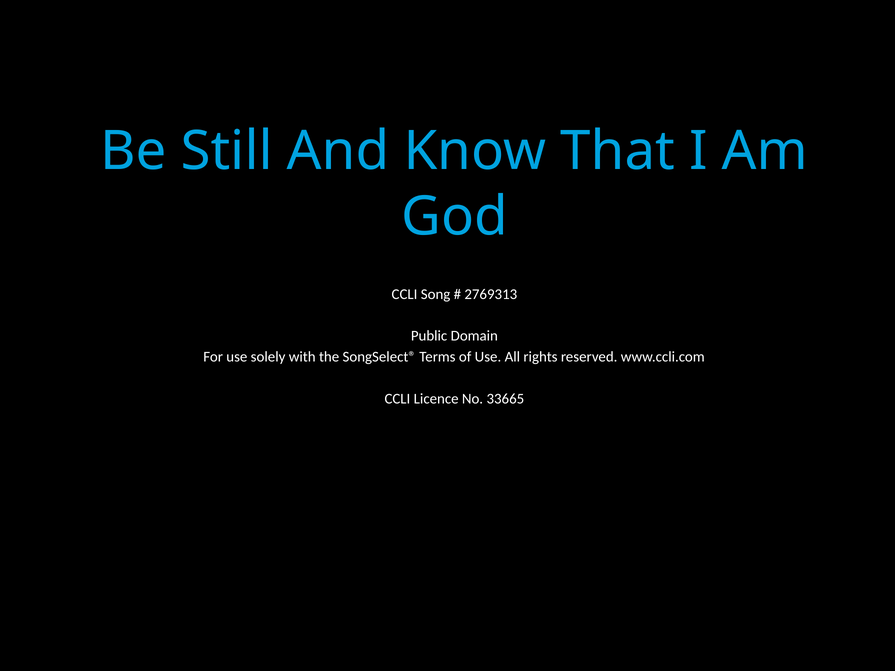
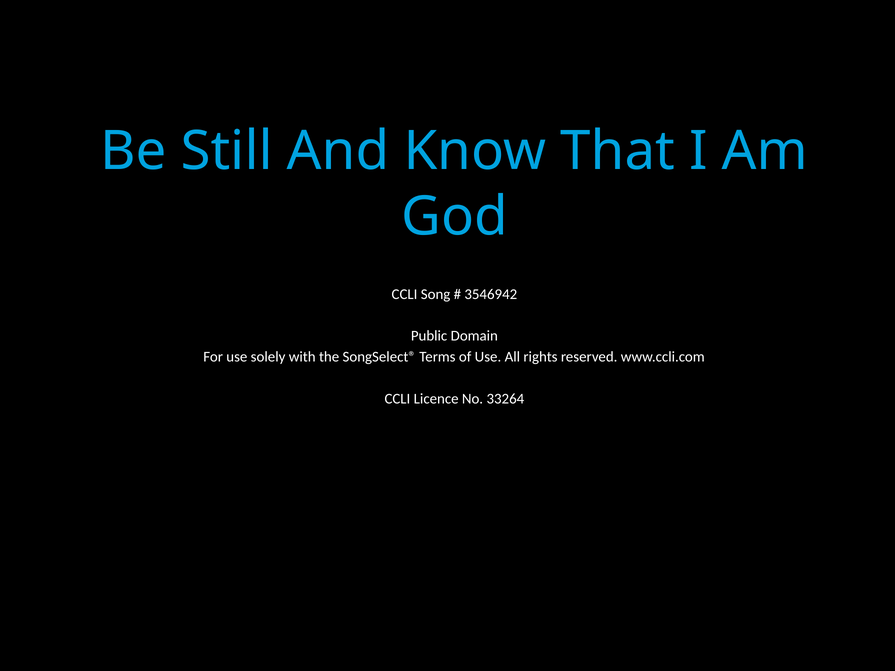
2769313: 2769313 -> 3546942
33665: 33665 -> 33264
